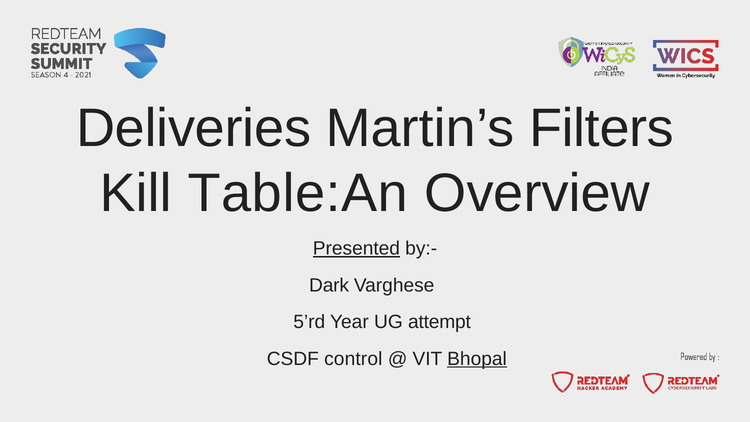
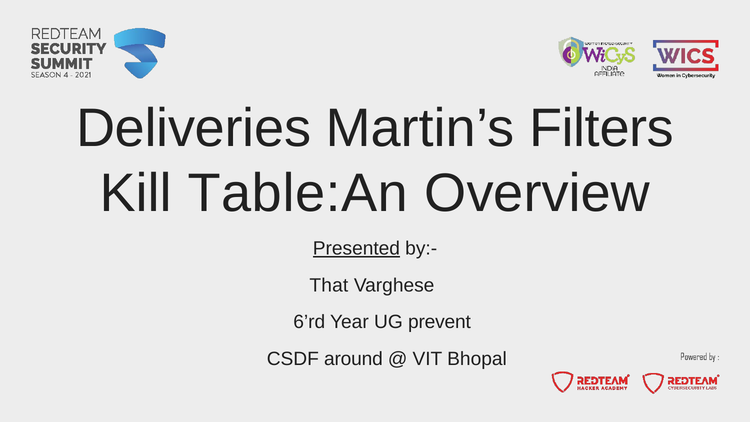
Dark: Dark -> That
5’rd: 5’rd -> 6’rd
attempt: attempt -> prevent
control: control -> around
Bhopal underline: present -> none
